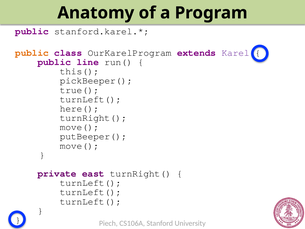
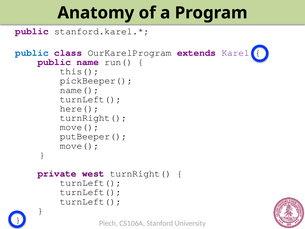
public at (32, 53) colour: orange -> blue
line: line -> name
true(: true( -> name(
east: east -> west
